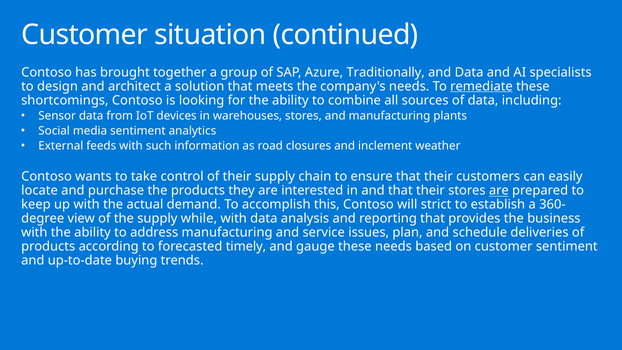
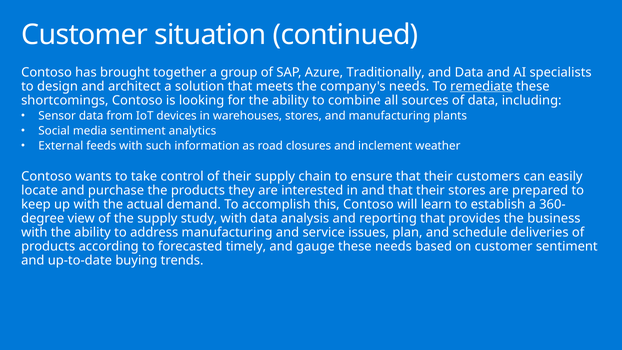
are at (499, 191) underline: present -> none
strict: strict -> learn
while: while -> study
